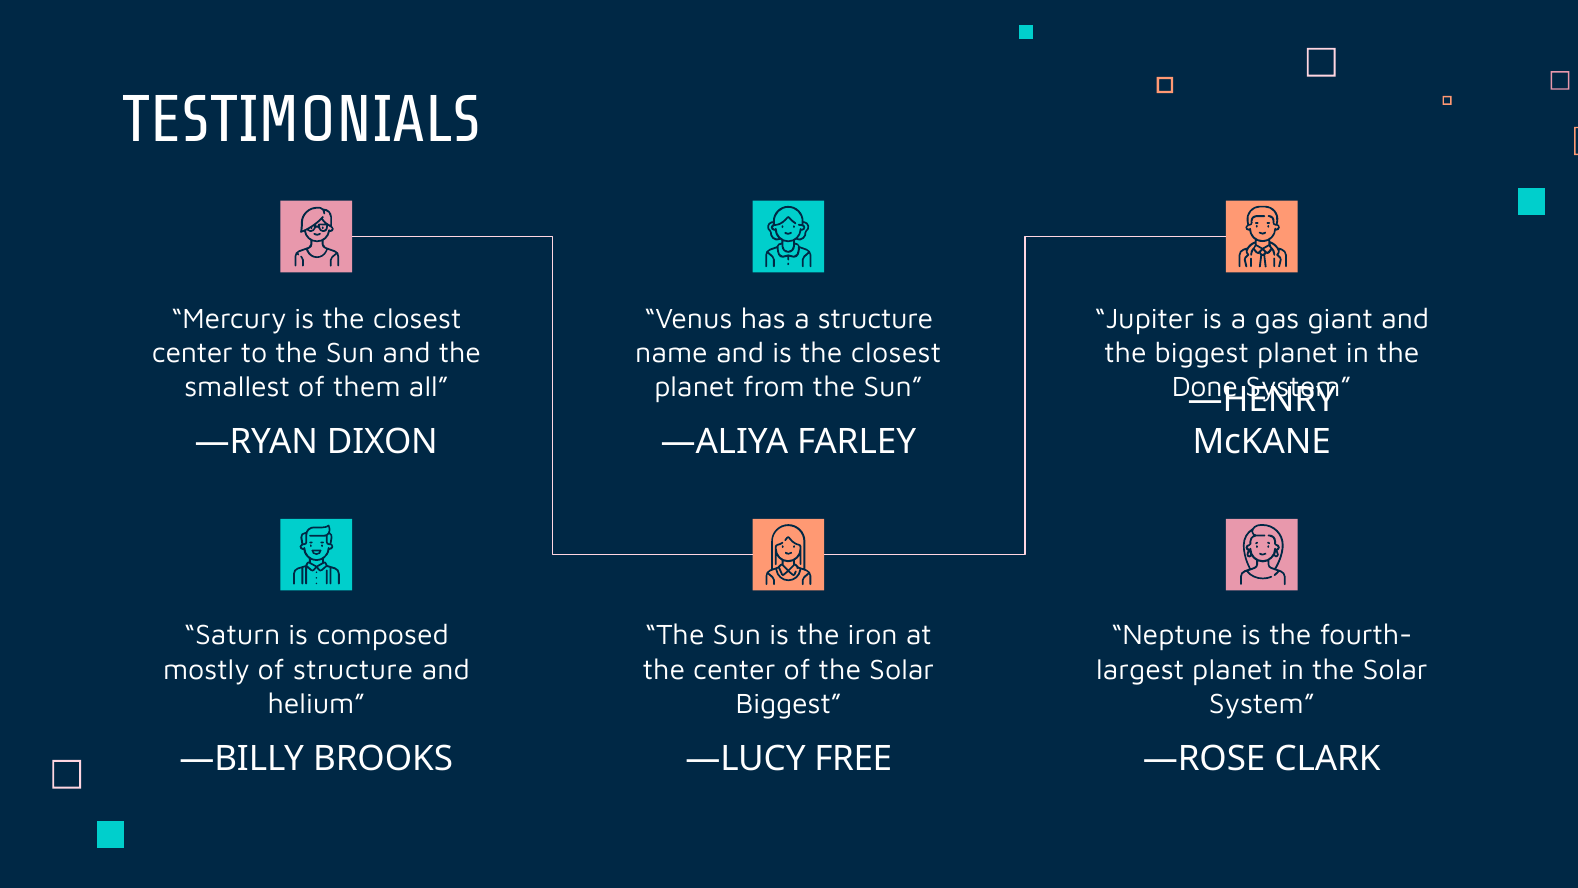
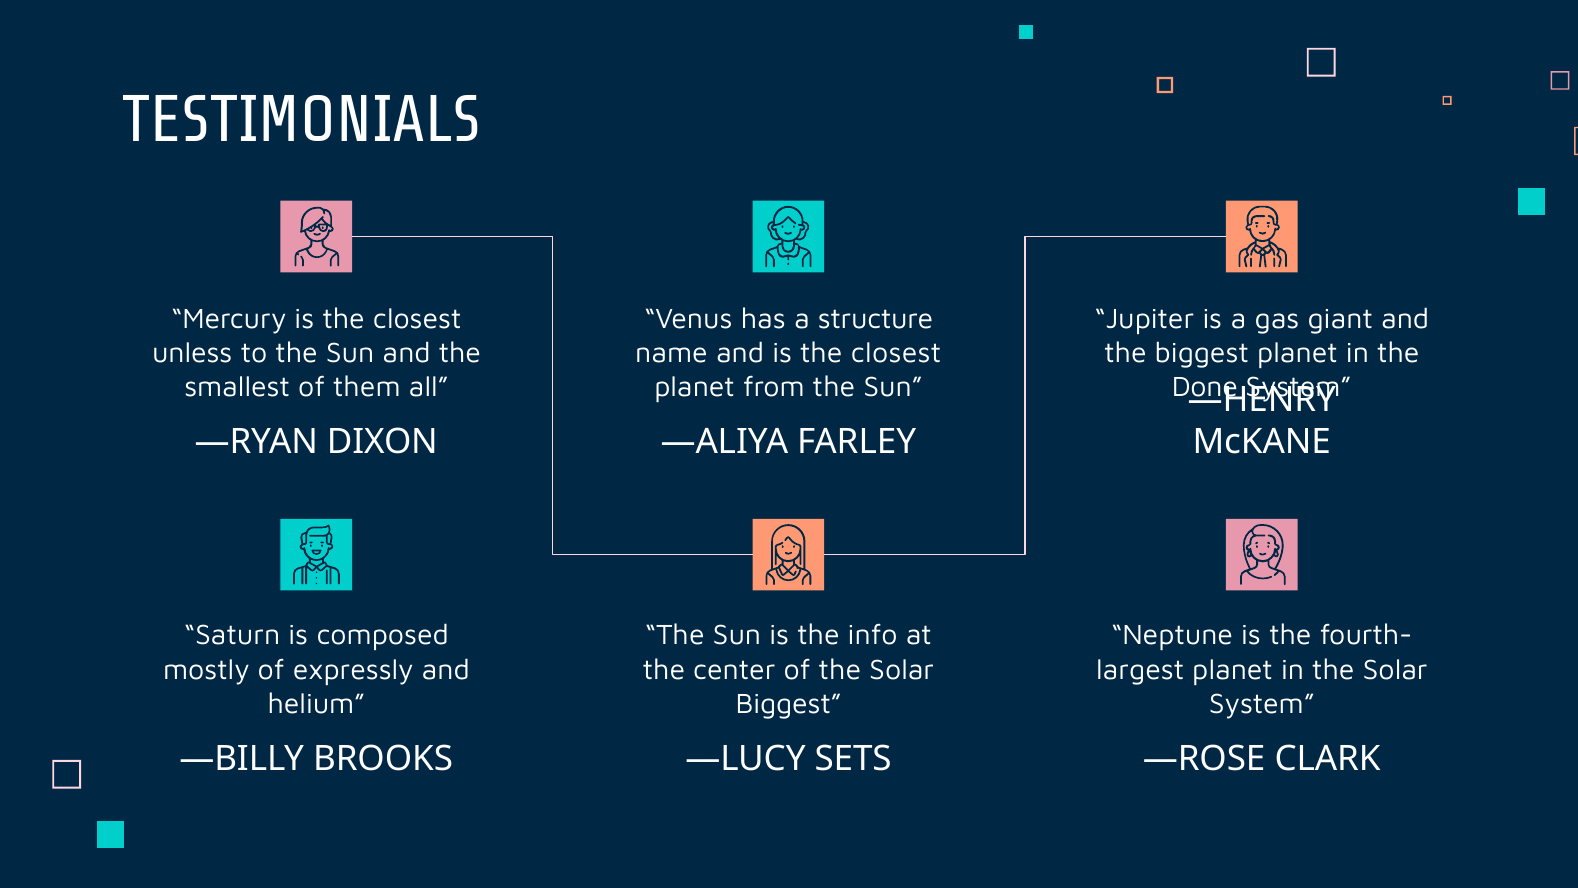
center at (192, 353): center -> unless
iron: iron -> info
of structure: structure -> expressly
FREE: FREE -> SETS
